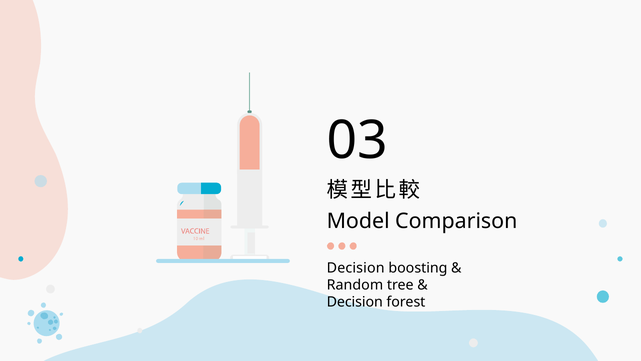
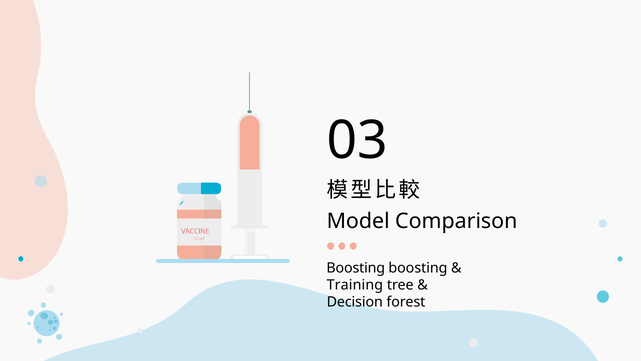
Decision at (356, 268): Decision -> Boosting
Random: Random -> Training
